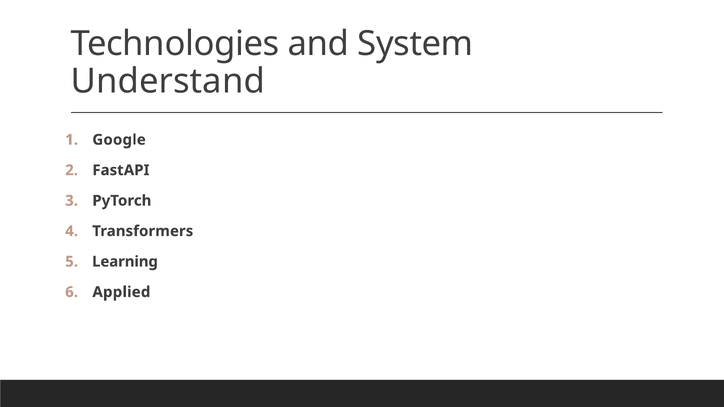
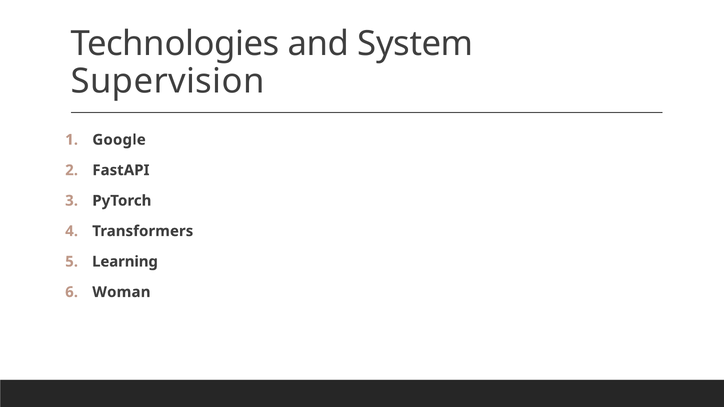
Understand: Understand -> Supervision
Applied: Applied -> Woman
